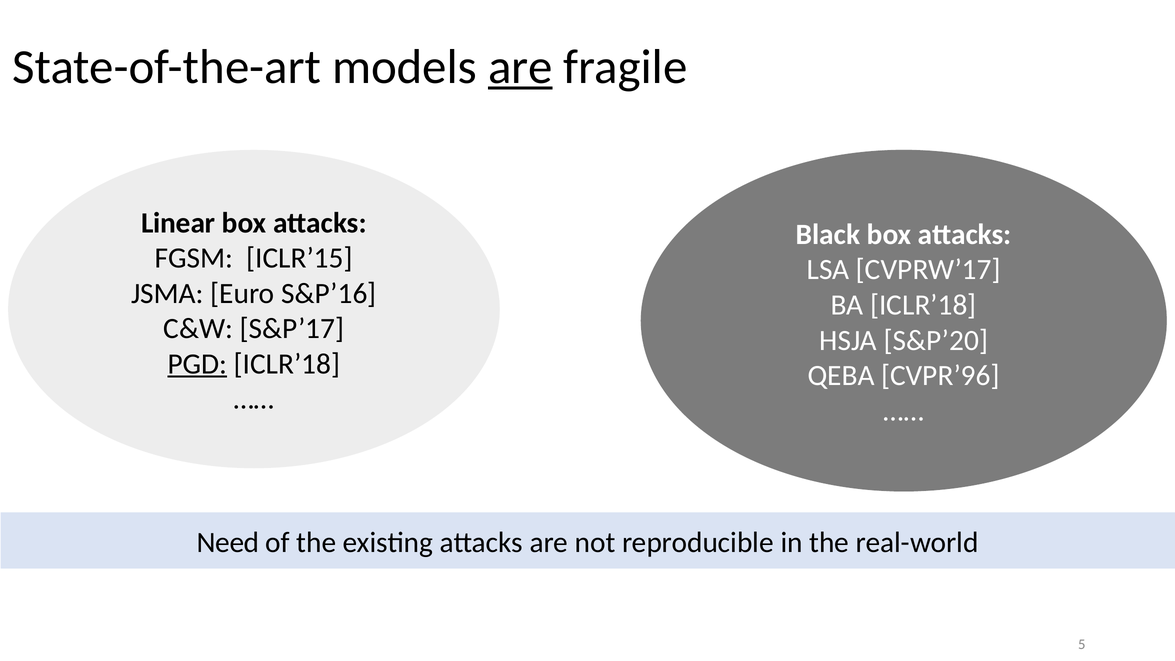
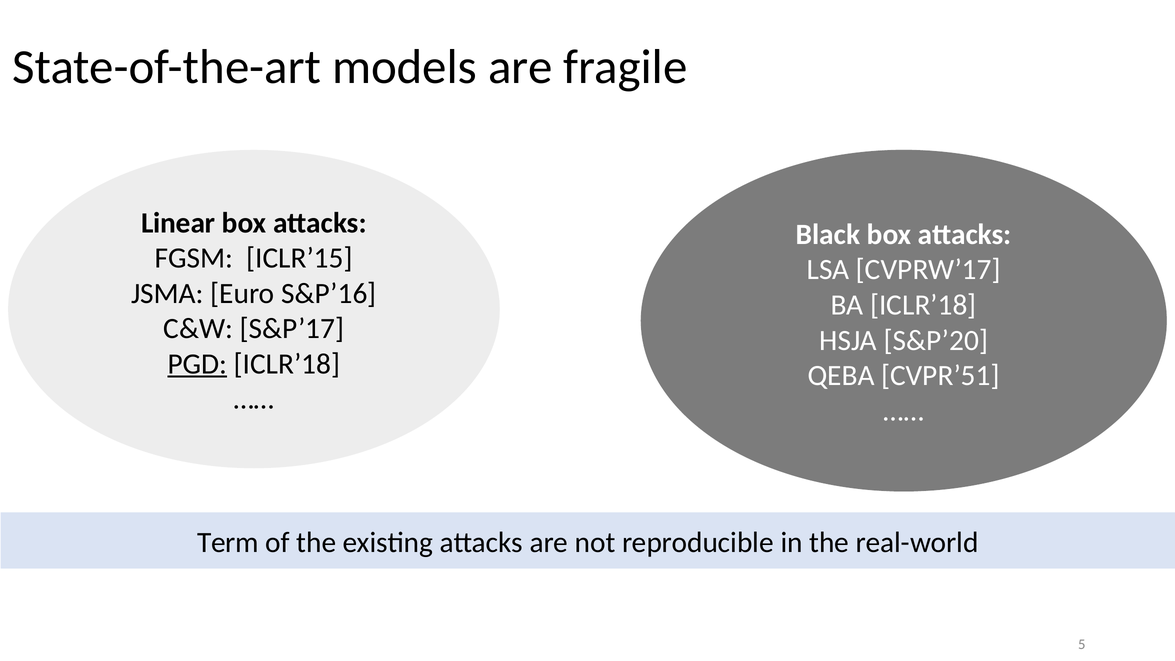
are at (520, 67) underline: present -> none
CVPR’96: CVPR’96 -> CVPR’51
Need: Need -> Term
